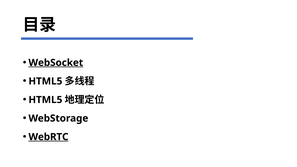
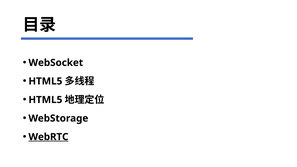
WebSocket underline: present -> none
